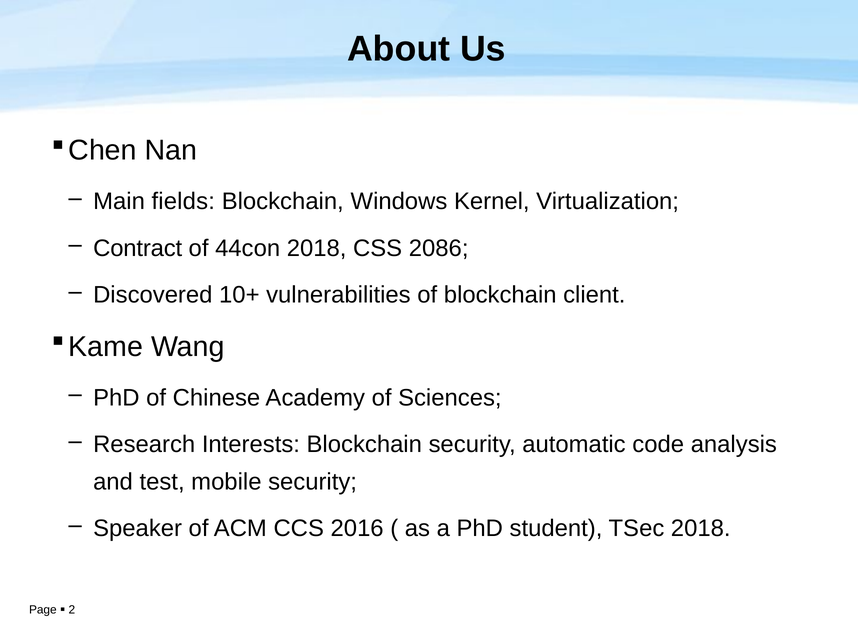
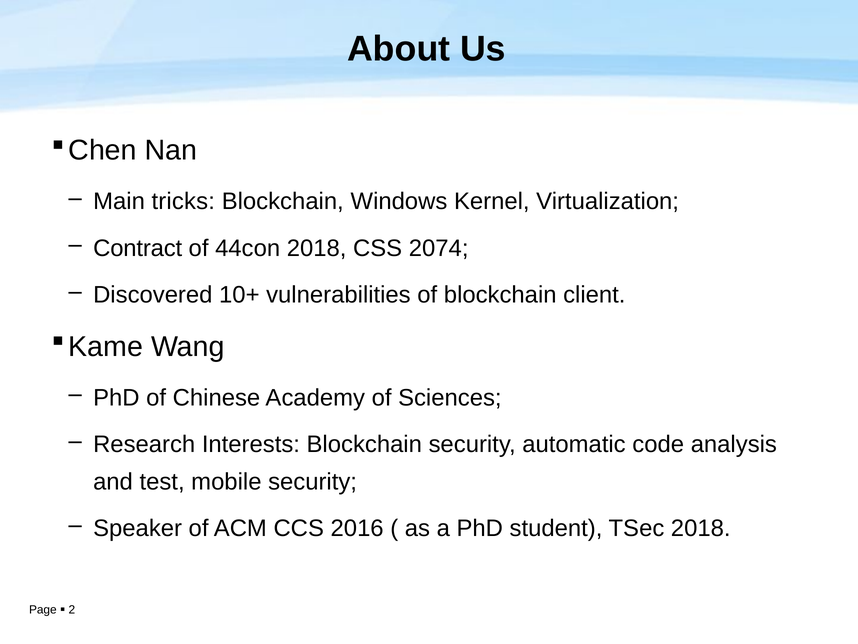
fields: fields -> tricks
2086: 2086 -> 2074
